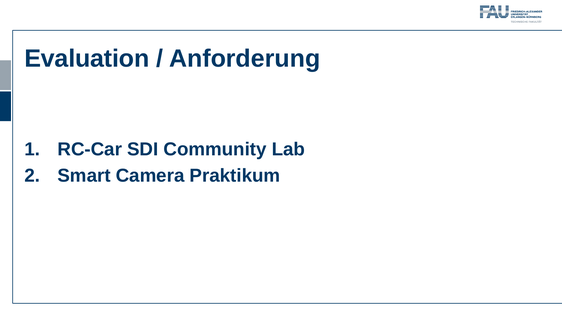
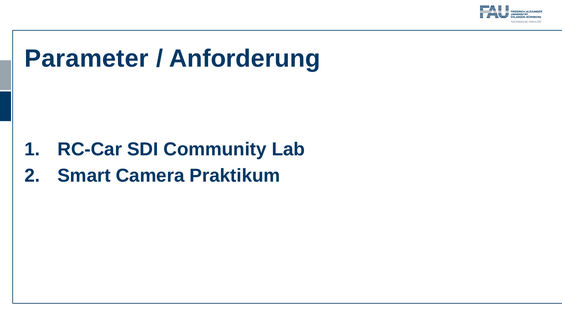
Evaluation: Evaluation -> Parameter
